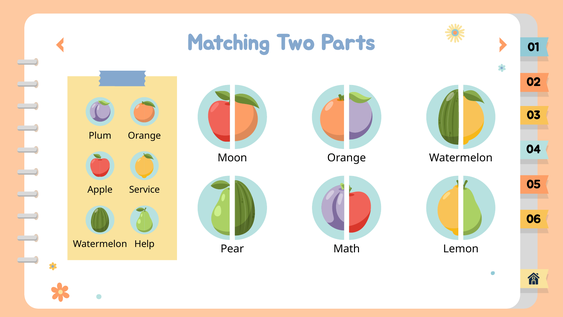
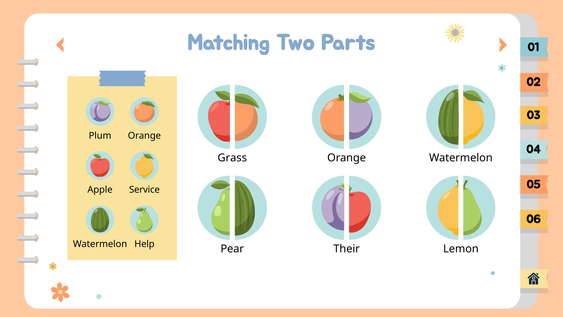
Moon: Moon -> Grass
Math: Math -> Their
